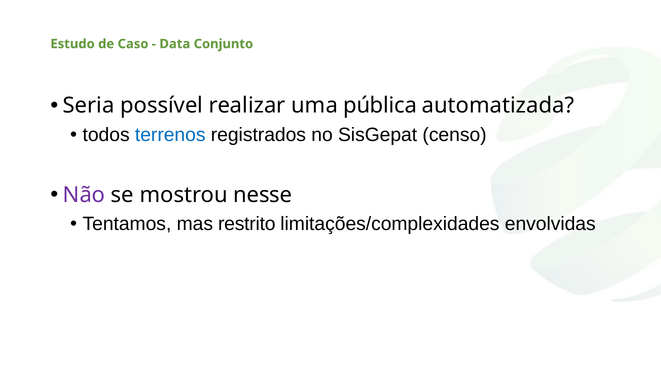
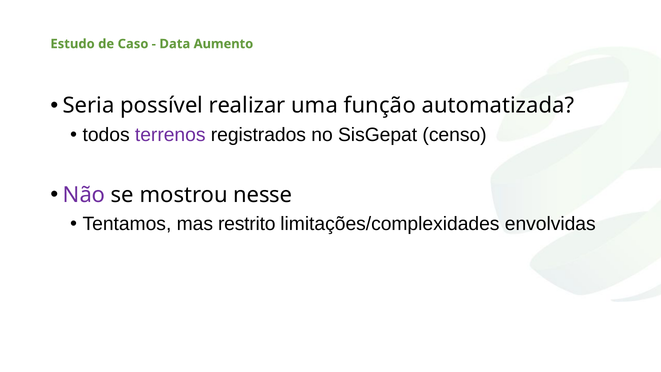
Conjunto: Conjunto -> Aumento
pública: pública -> função
terrenos colour: blue -> purple
